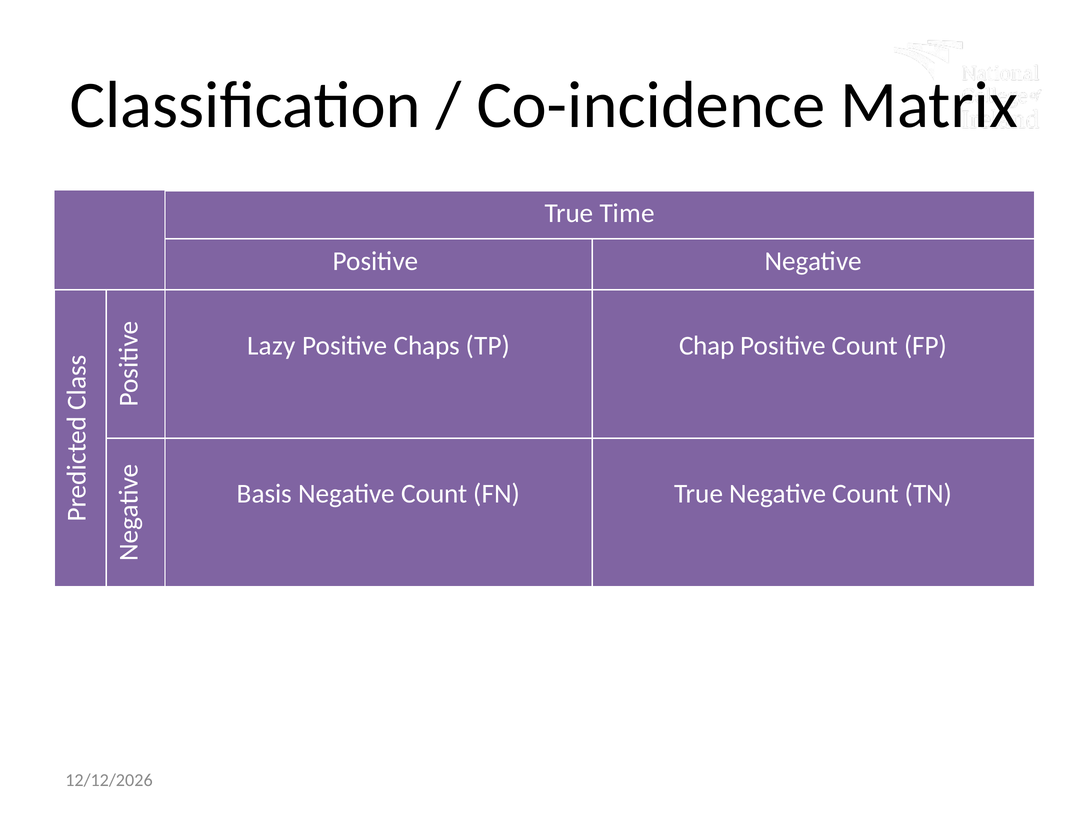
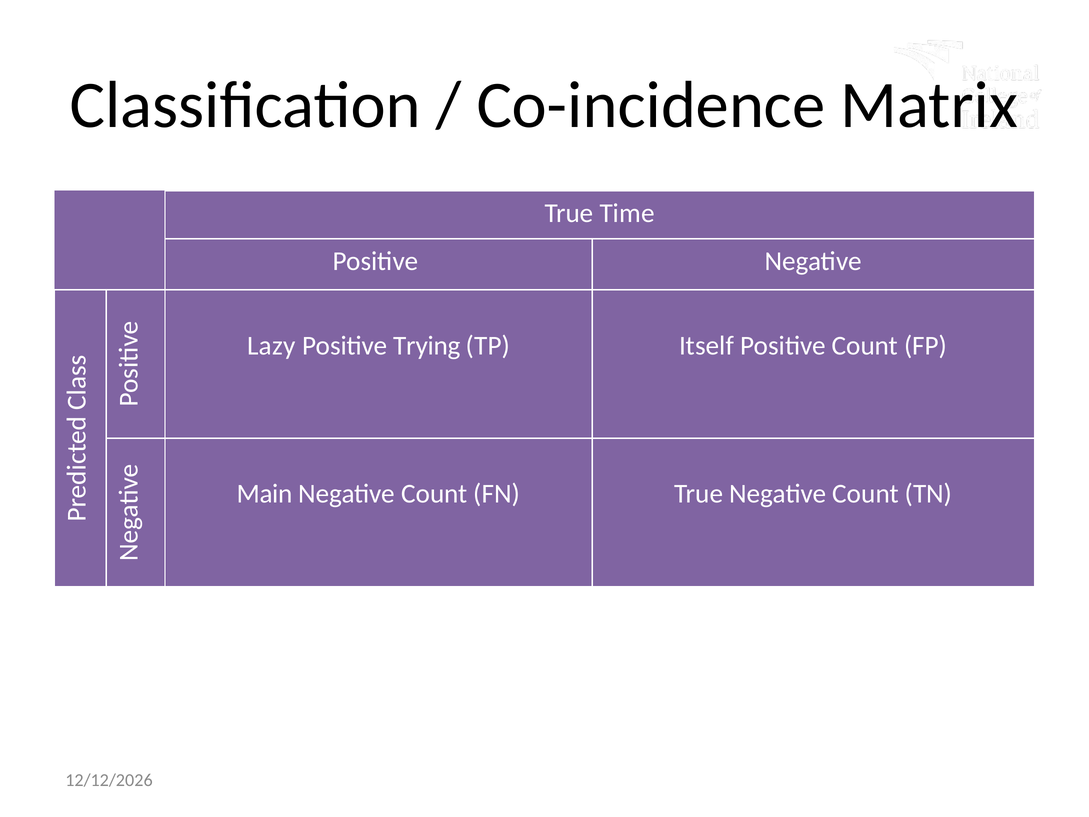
Chaps: Chaps -> Trying
Chap: Chap -> Itself
Basis: Basis -> Main
